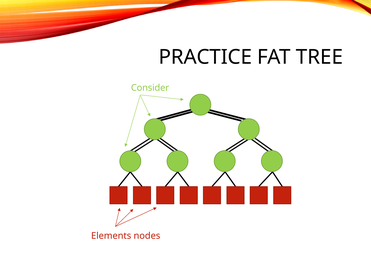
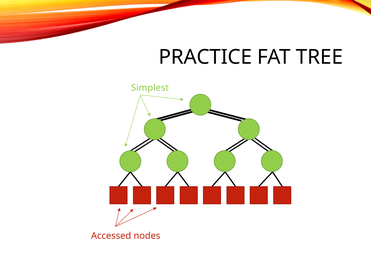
Consider: Consider -> Simplest
Elements: Elements -> Accessed
